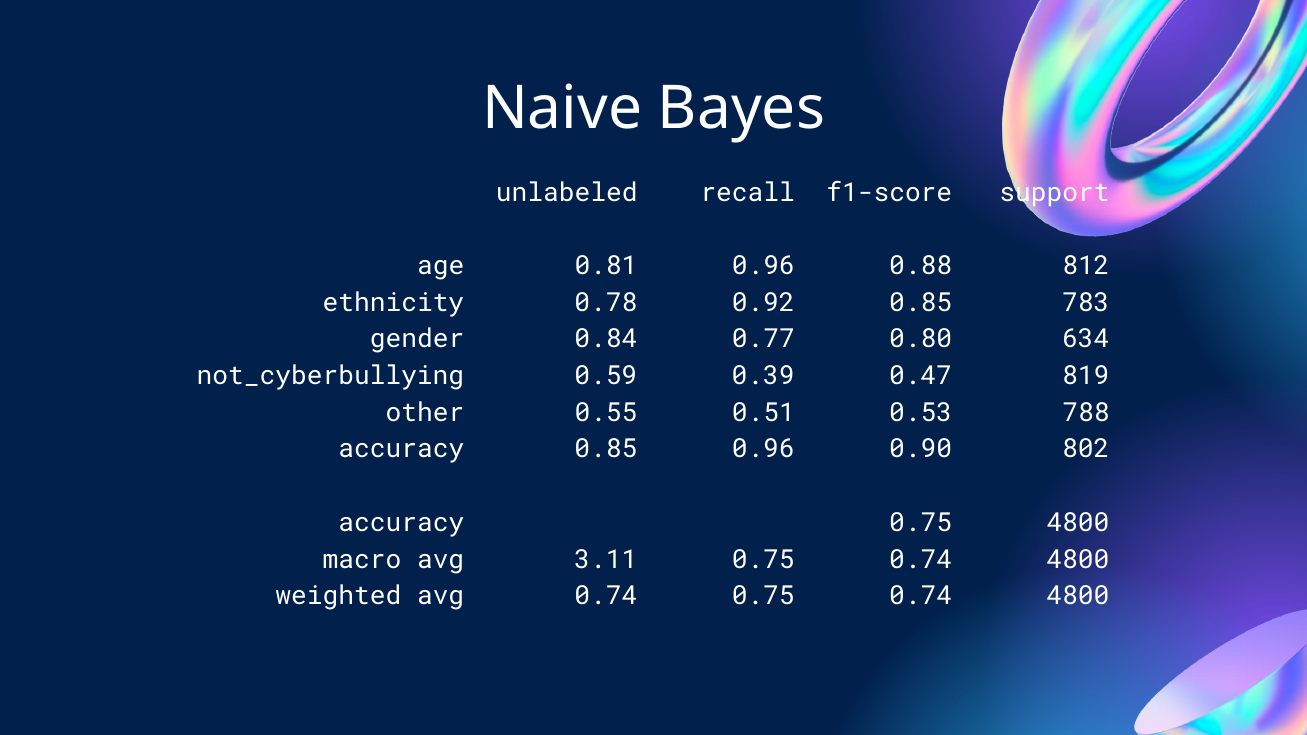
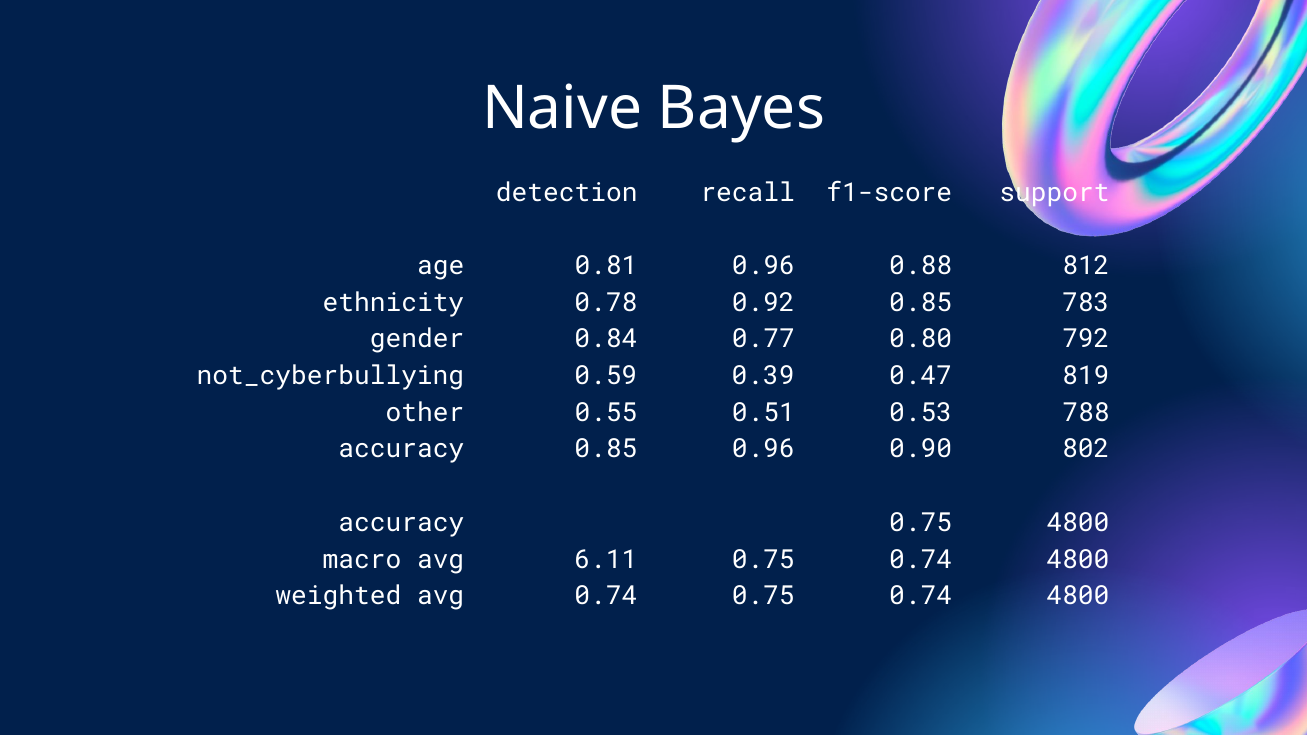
unlabeled: unlabeled -> detection
634: 634 -> 792
3.11: 3.11 -> 6.11
